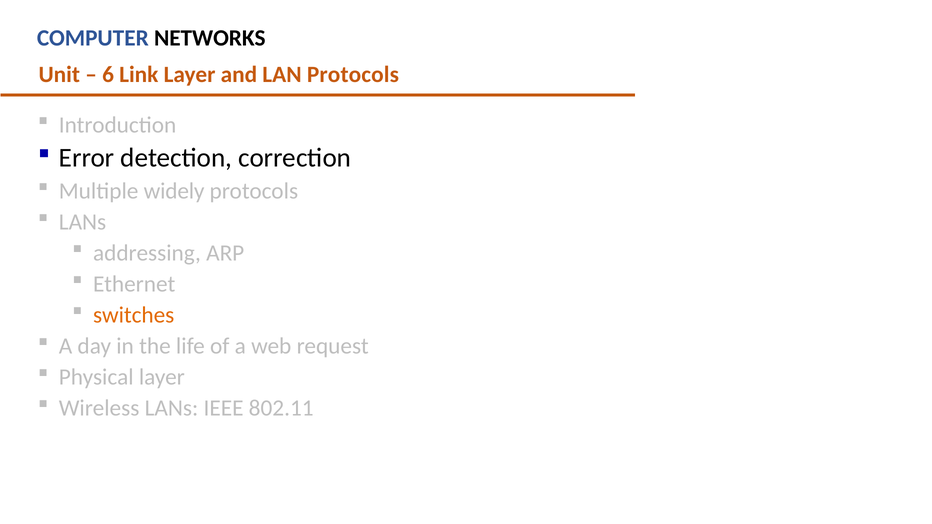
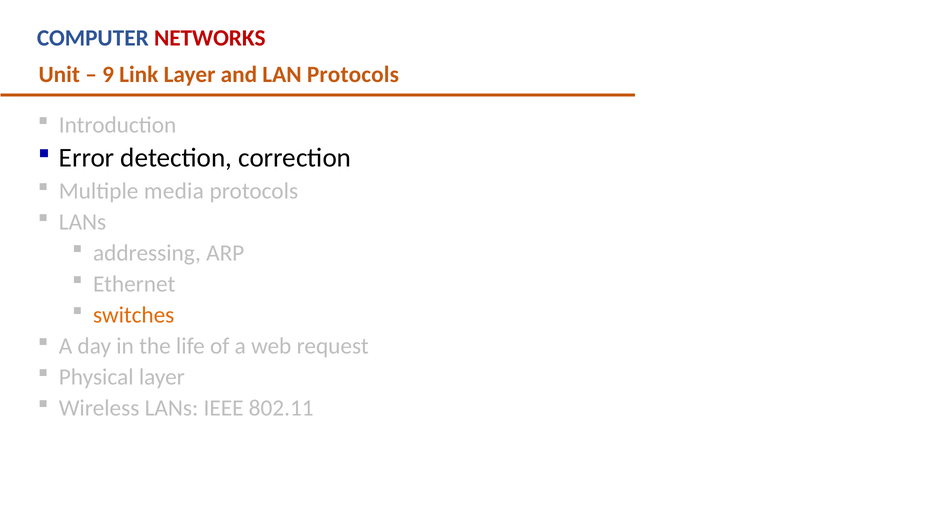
NETWORKS colour: black -> red
6: 6 -> 9
widely: widely -> media
